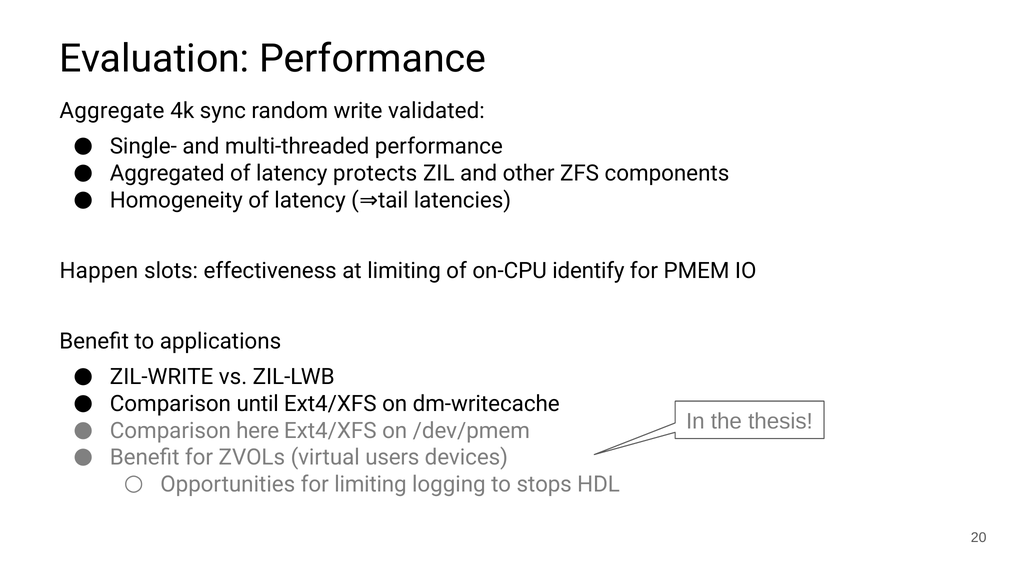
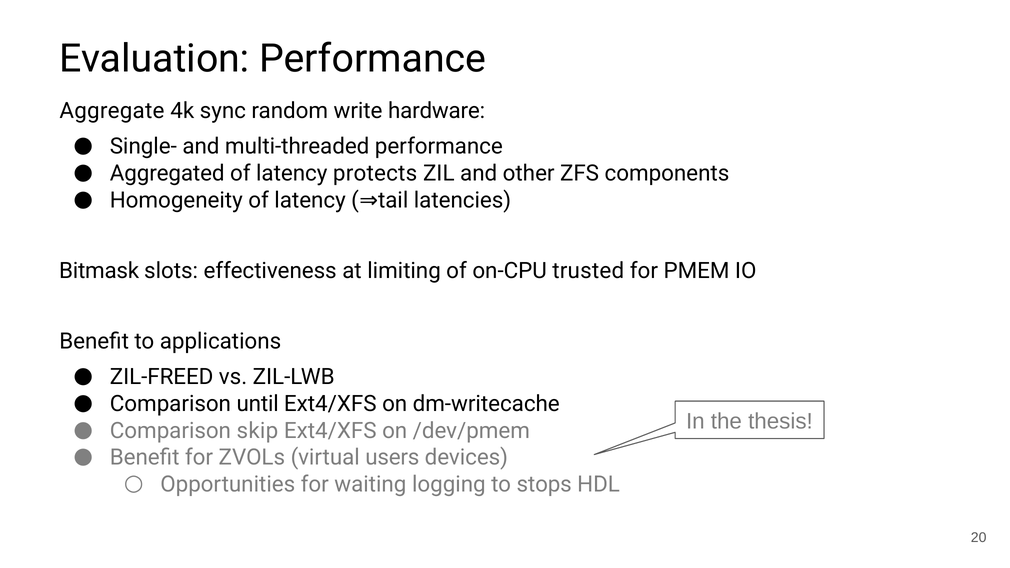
validated: validated -> hardware
Happen: Happen -> Bitmask
identify: identify -> trusted
ZIL-WRITE: ZIL-WRITE -> ZIL-FREED
here: here -> skip
for limiting: limiting -> waiting
